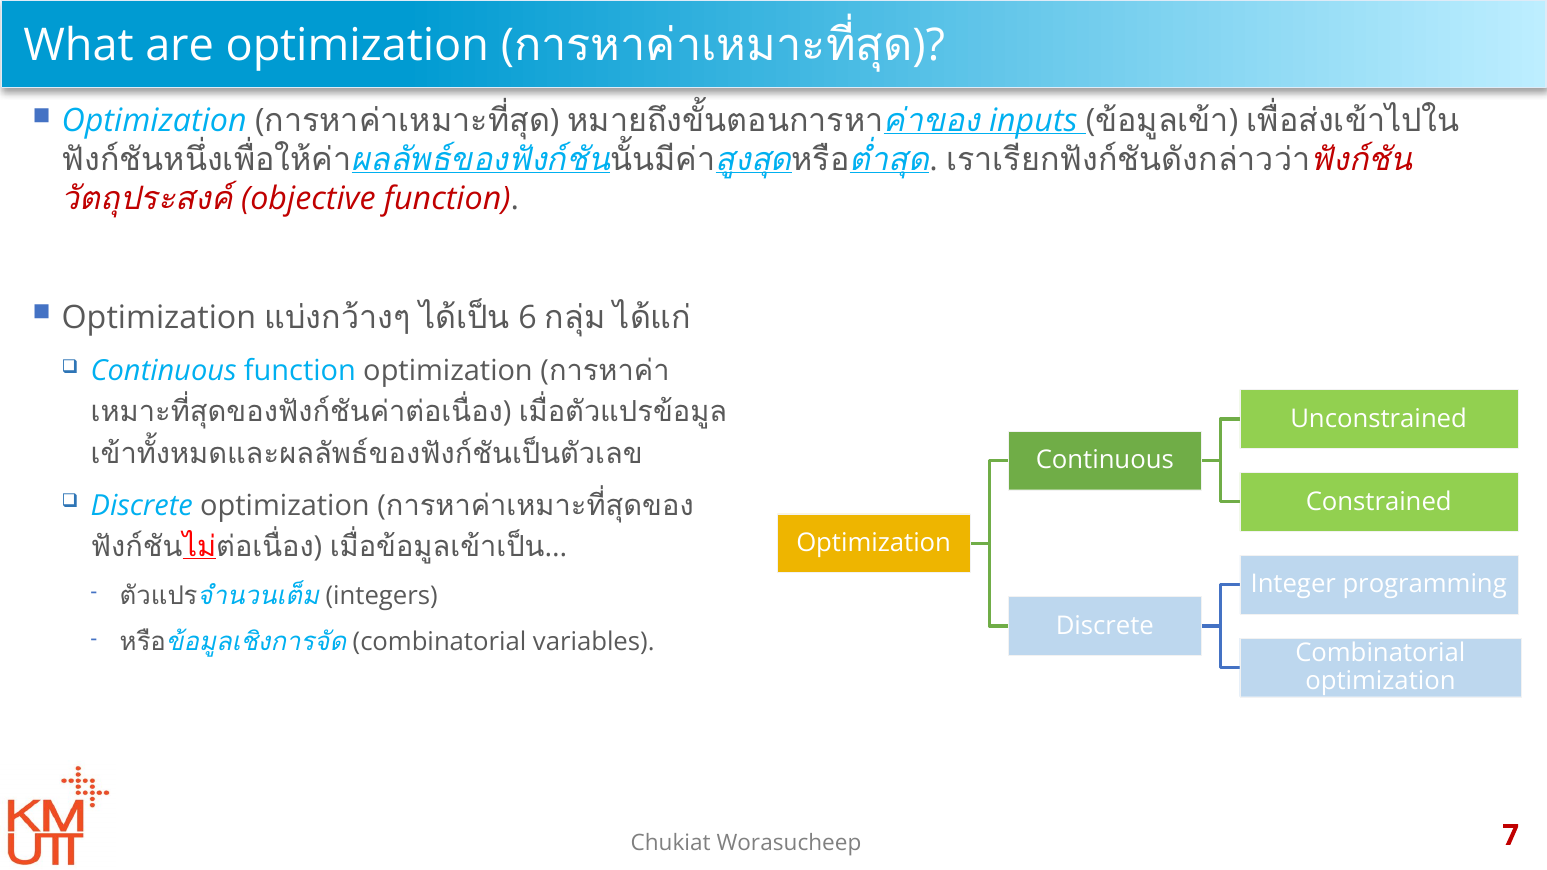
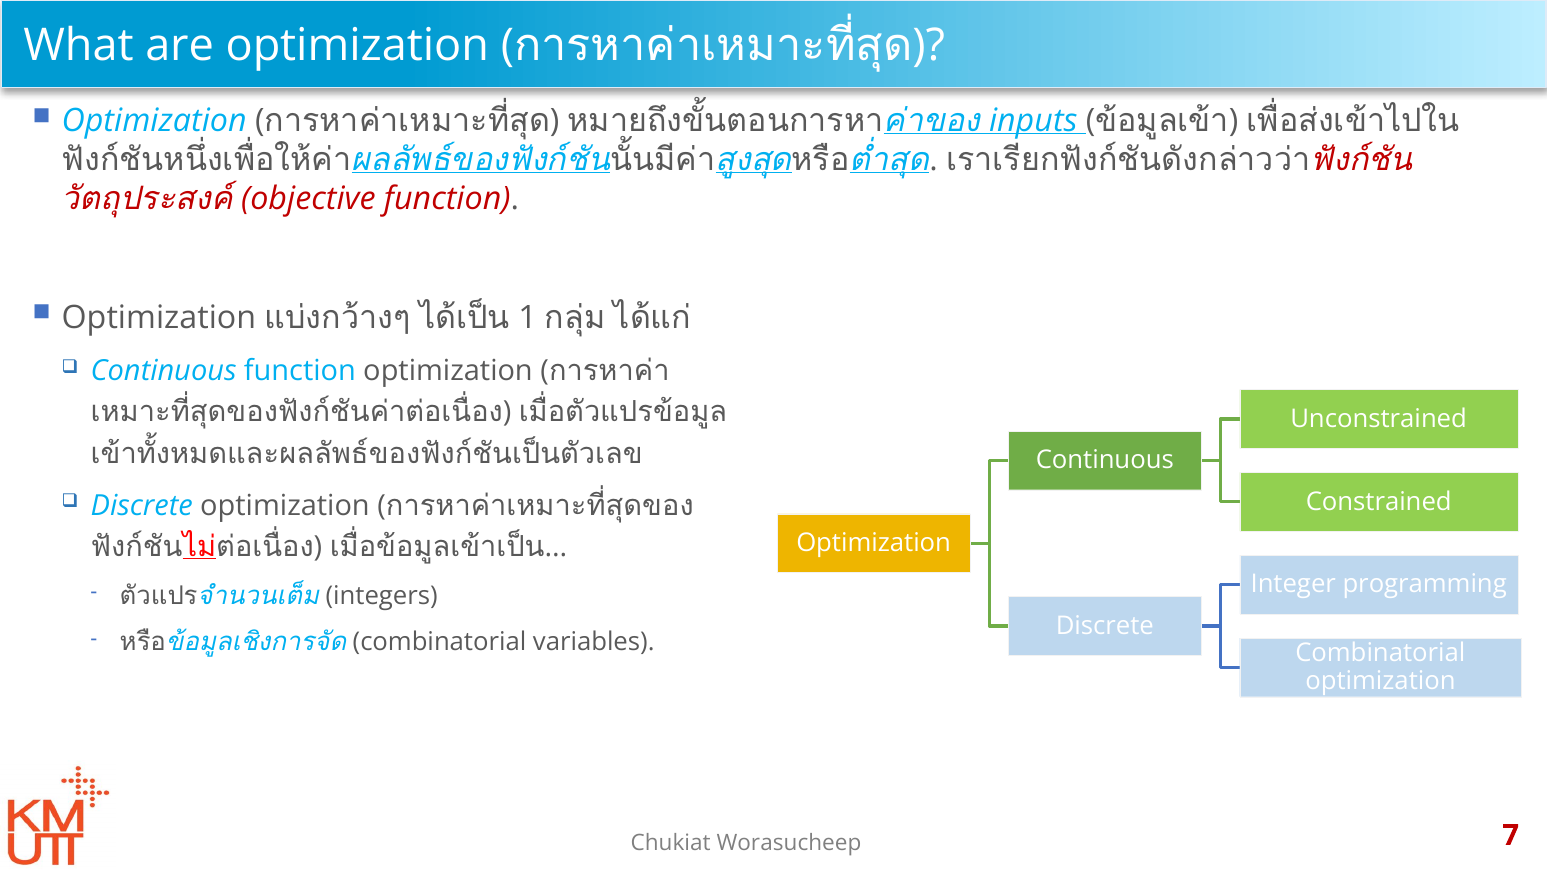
6: 6 -> 1
